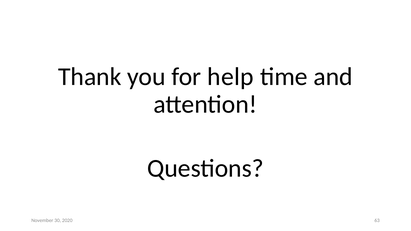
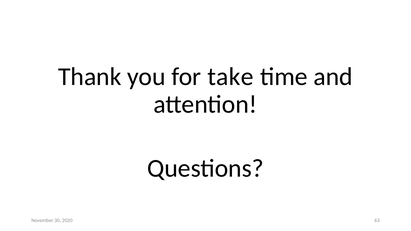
help: help -> take
